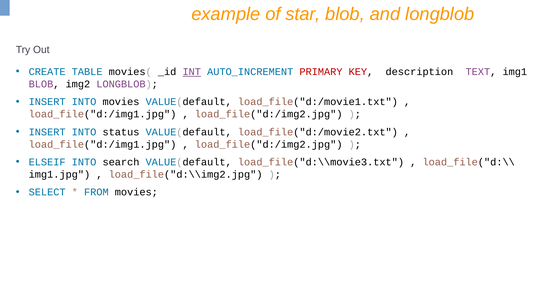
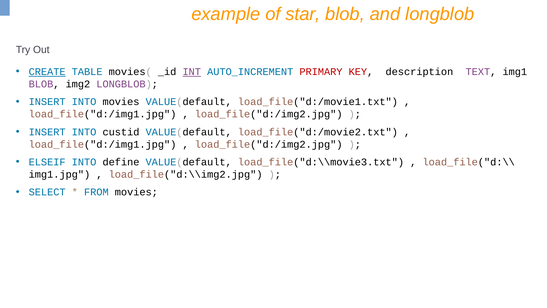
CREATE underline: none -> present
status: status -> custid
search: search -> define
